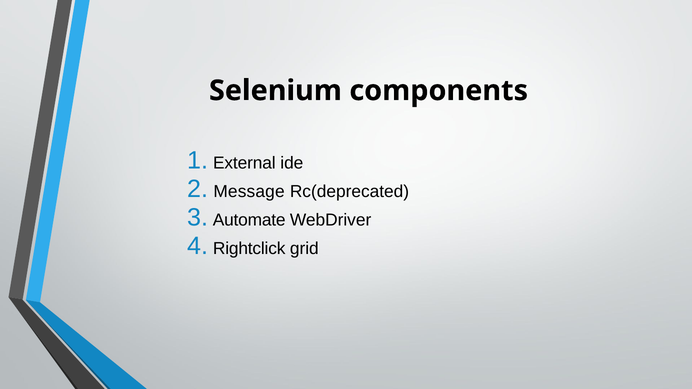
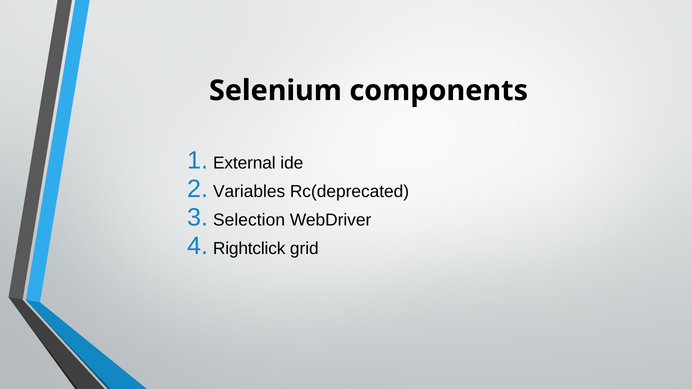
Message: Message -> Variables
Automate: Automate -> Selection
